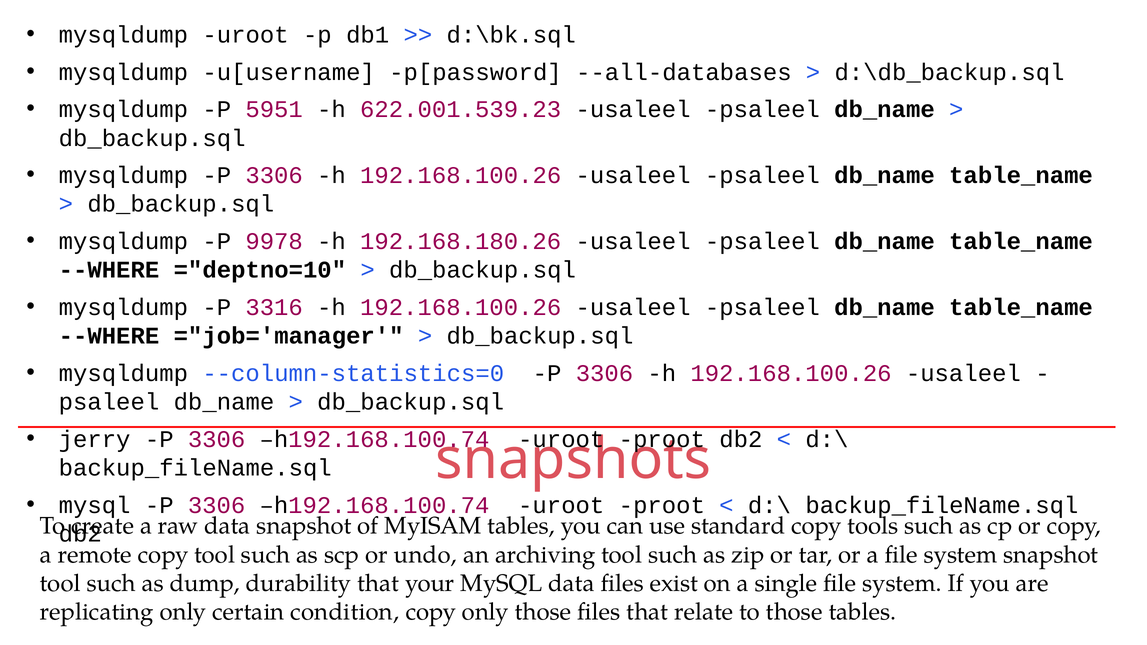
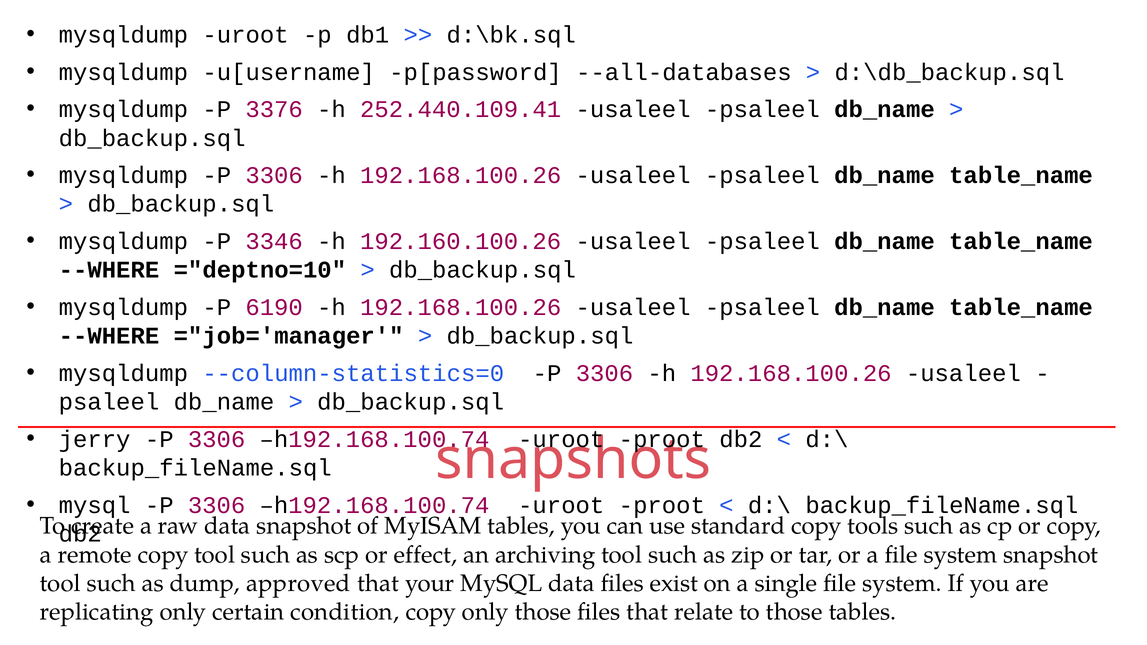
5951: 5951 -> 3376
622.001.539.23: 622.001.539.23 -> 252.440.109.41
9978: 9978 -> 3346
192.168.180.26: 192.168.180.26 -> 192.160.100.26
3316: 3316 -> 6190
undo: undo -> effect
durability: durability -> approved
